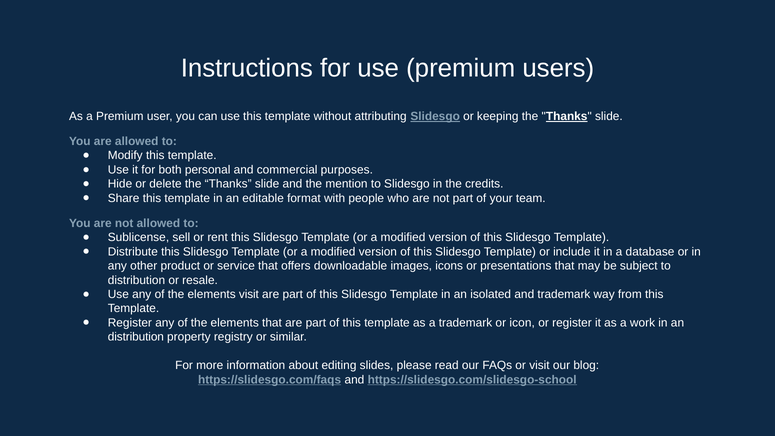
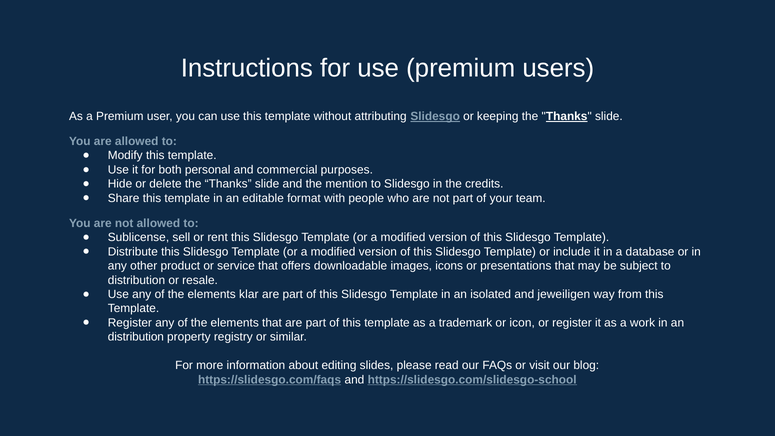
elements visit: visit -> klar
and trademark: trademark -> jeweiligen
